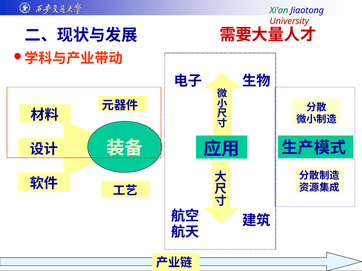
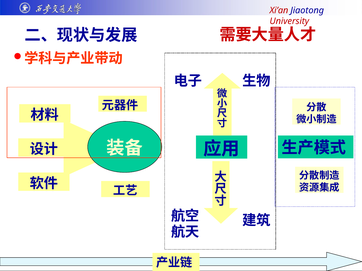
Xi’an colour: green -> red
